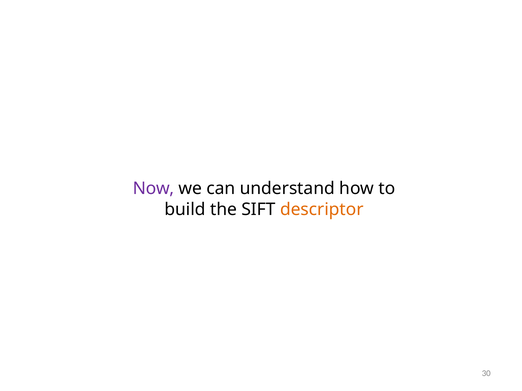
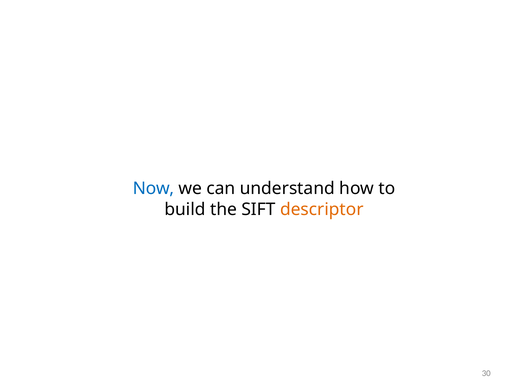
Now colour: purple -> blue
